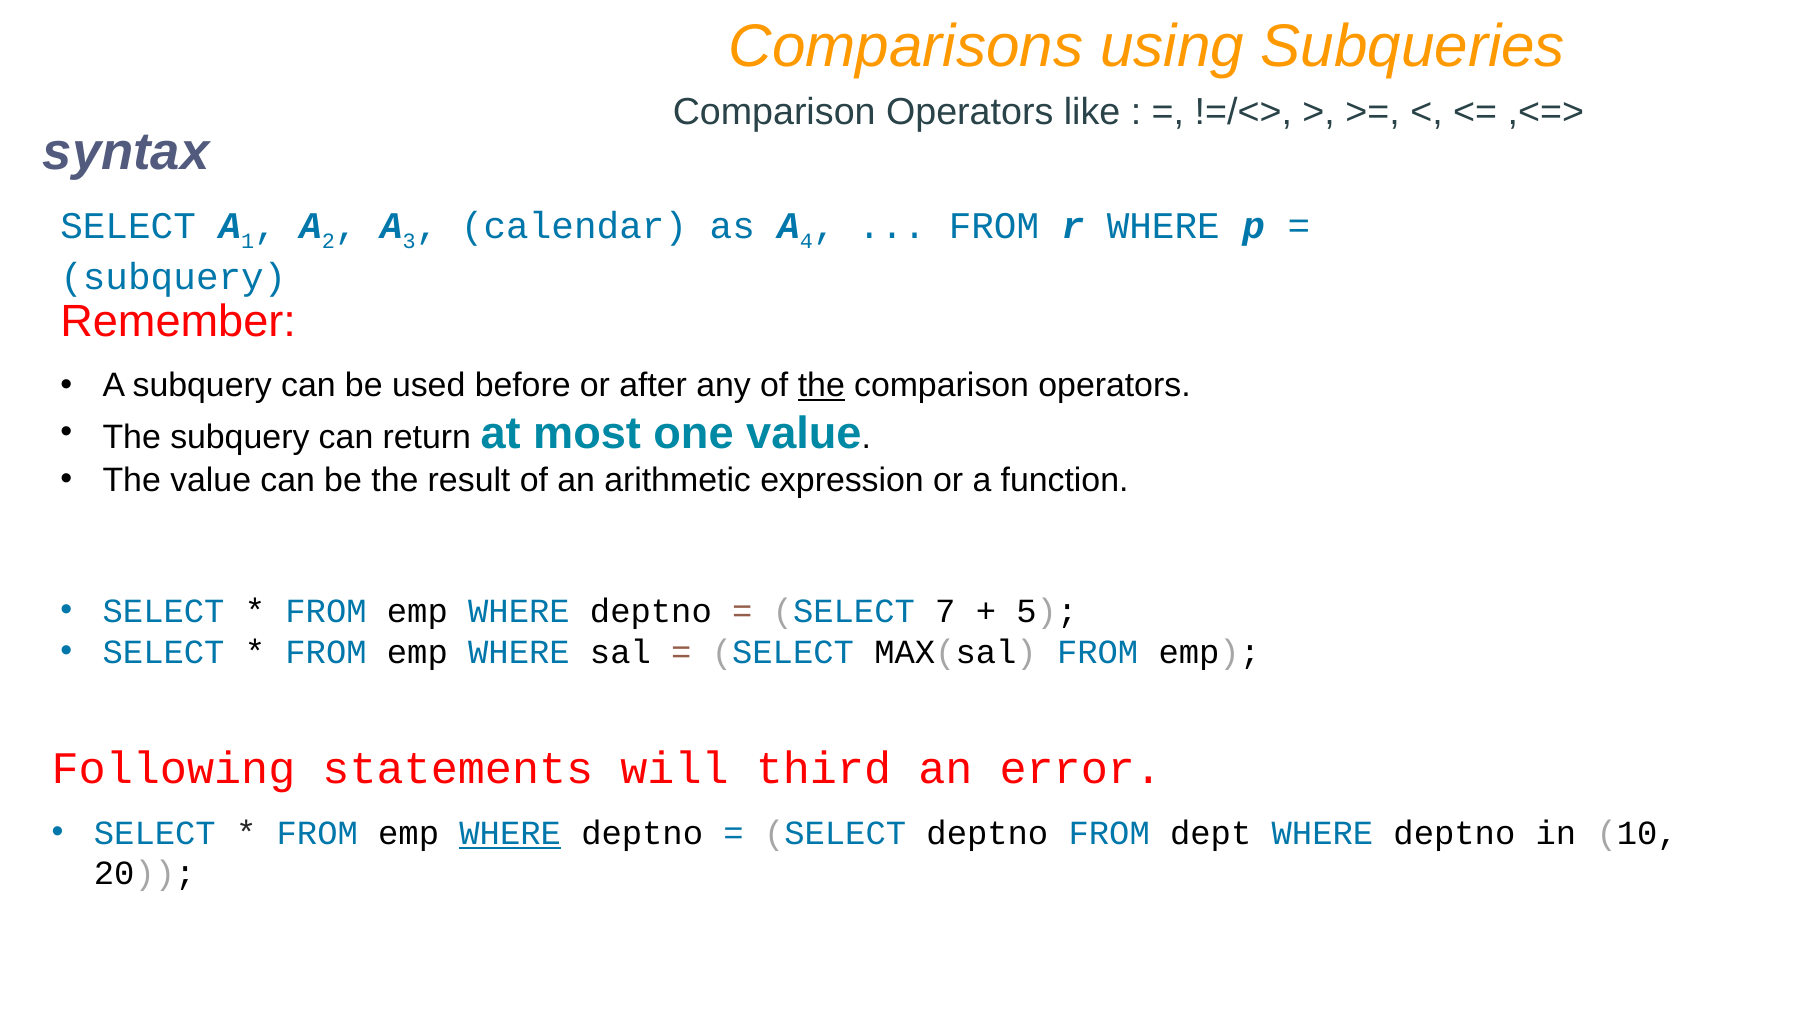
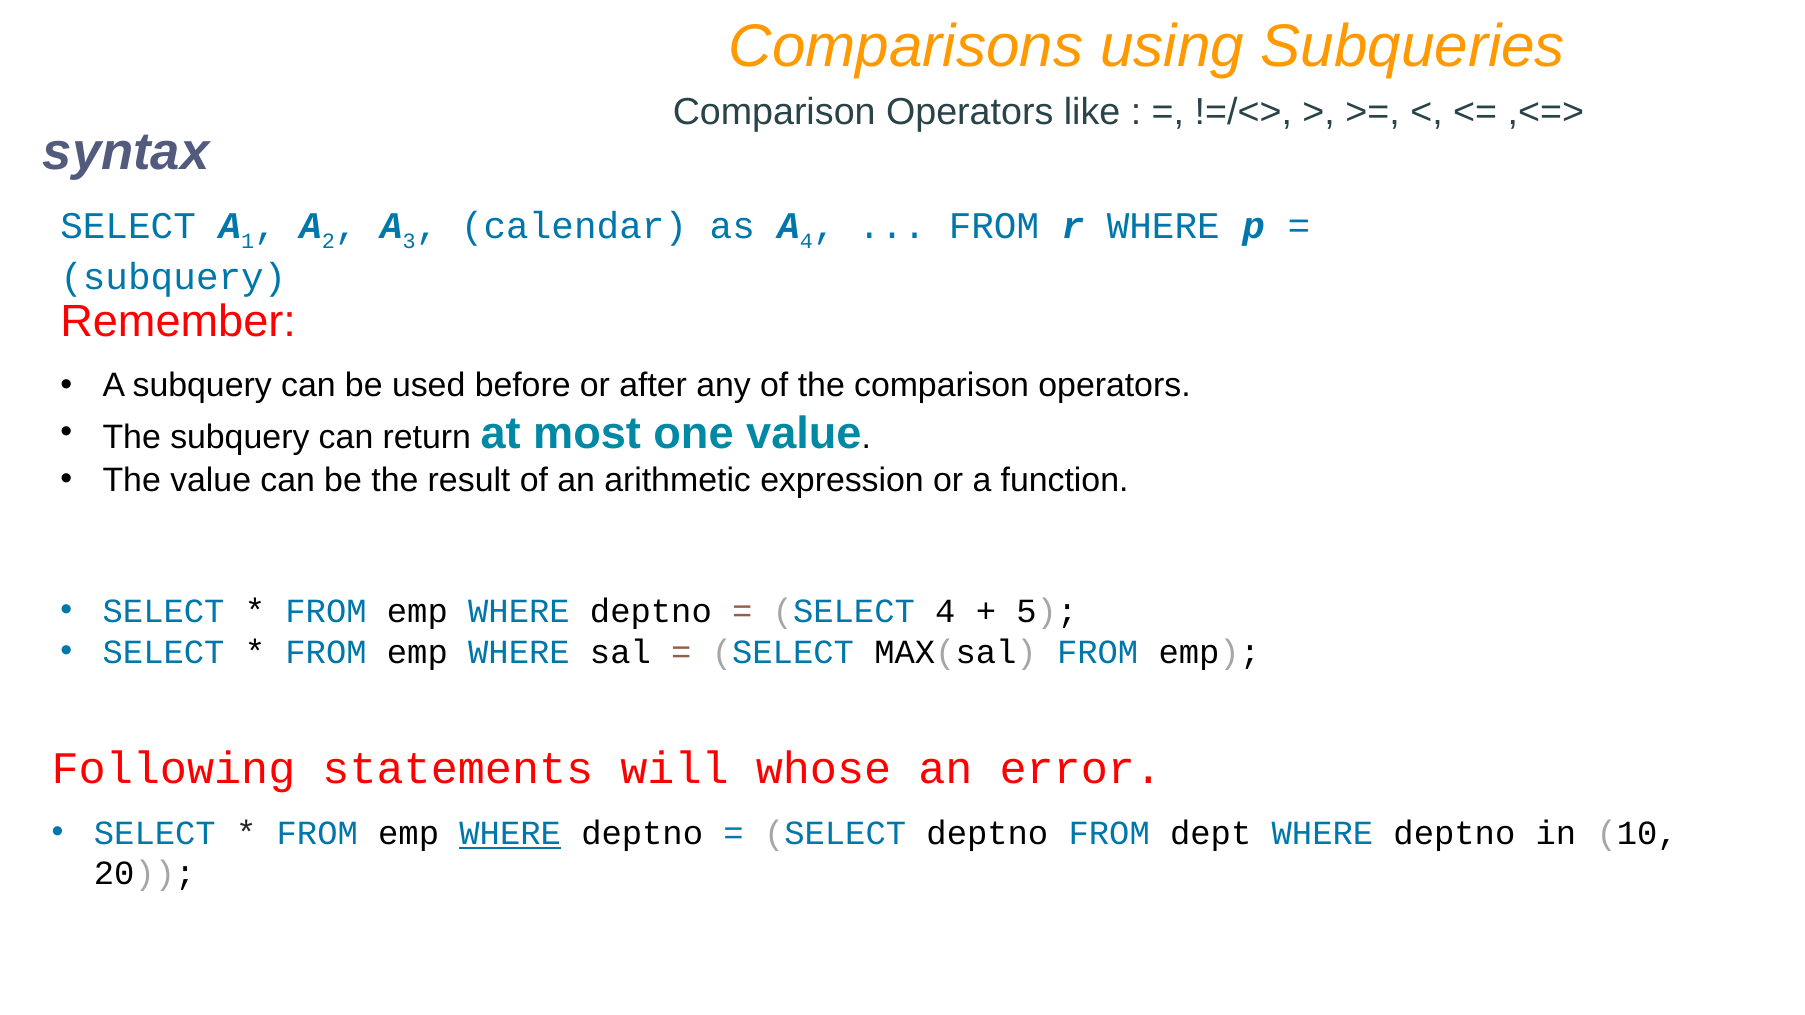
the at (821, 386) underline: present -> none
SELECT 7: 7 -> 4
third: third -> whose
